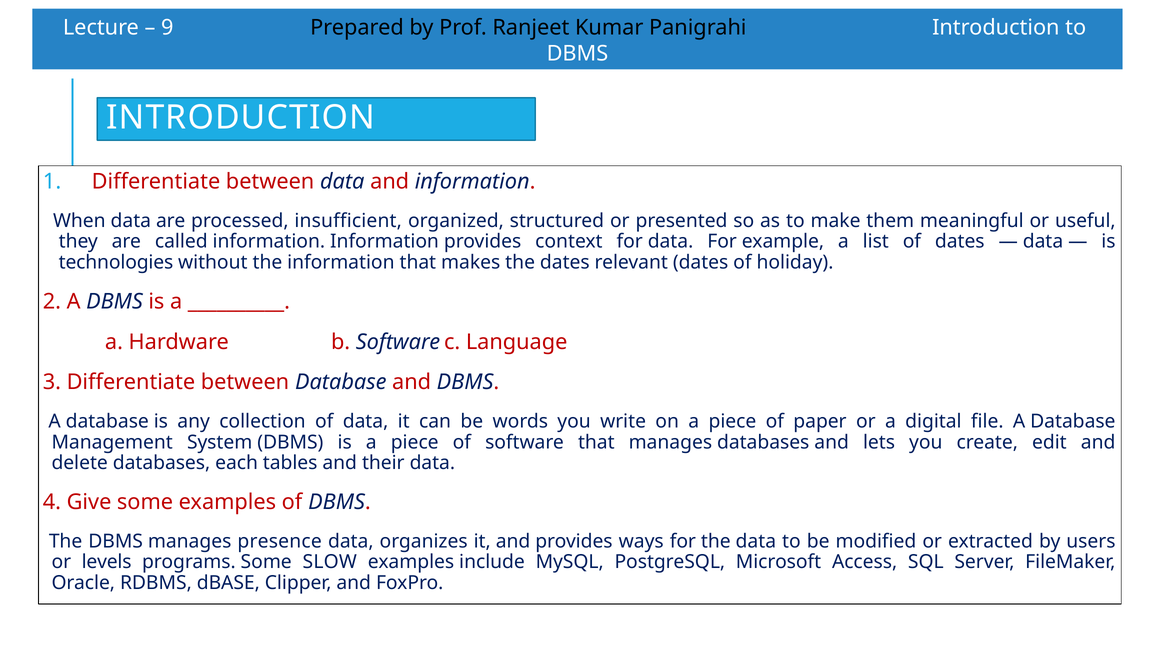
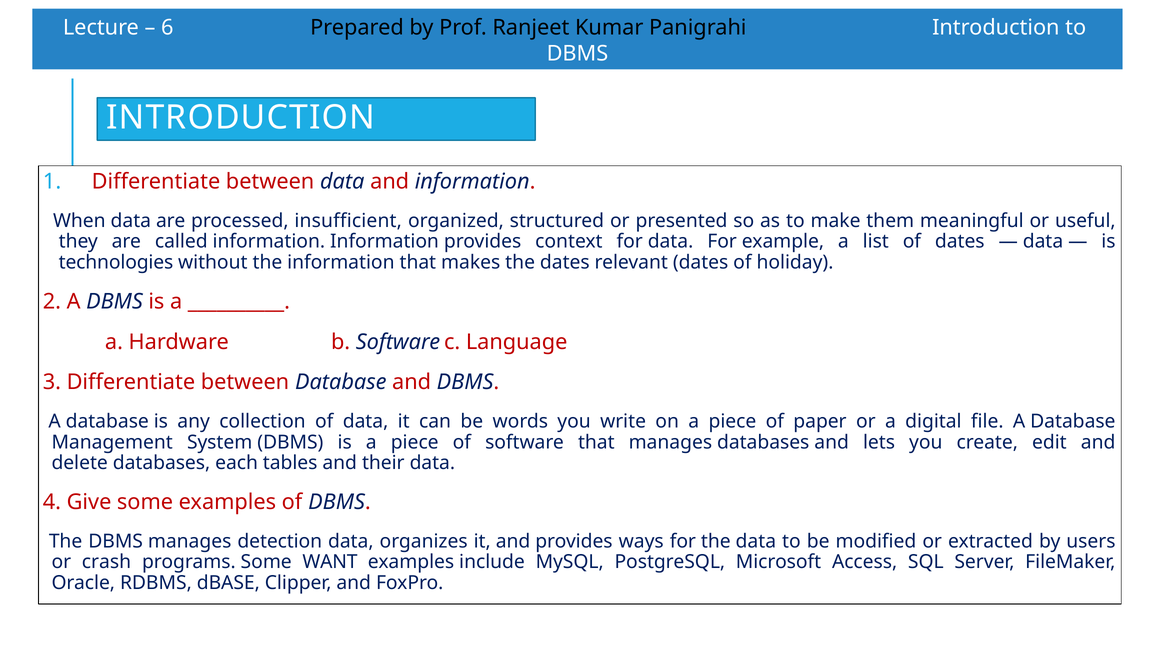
9: 9 -> 6
presence: presence -> detection
levels: levels -> crash
SLOW: SLOW -> WANT
